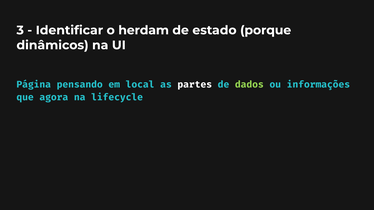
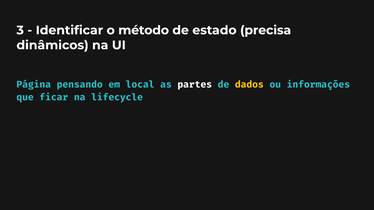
herdam: herdam -> método
porque: porque -> precisa
dados colour: light green -> yellow
agora: agora -> ficar
